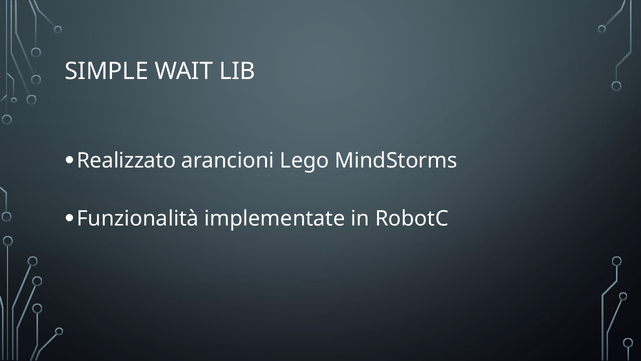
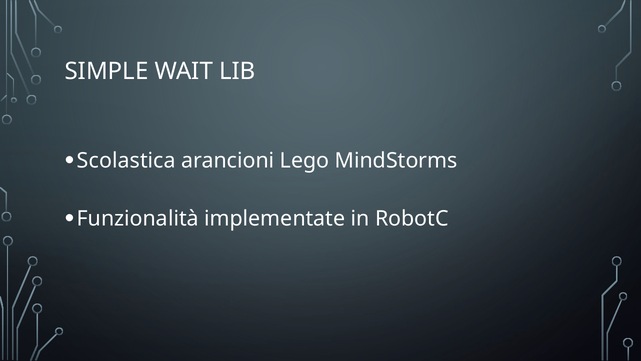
Realizzato: Realizzato -> Scolastica
